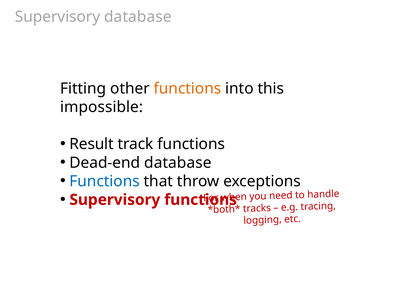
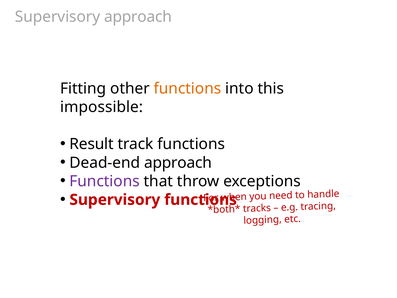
Supervisory database: database -> approach
Dead-end database: database -> approach
Functions at (105, 181) colour: blue -> purple
